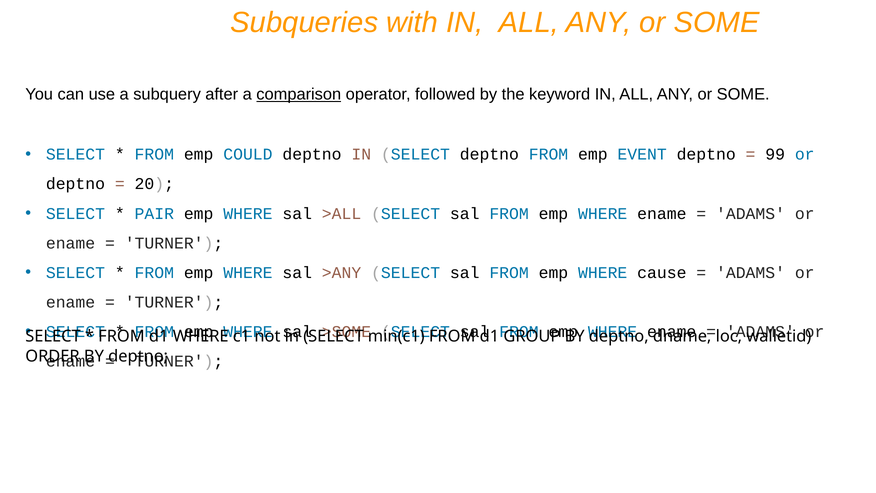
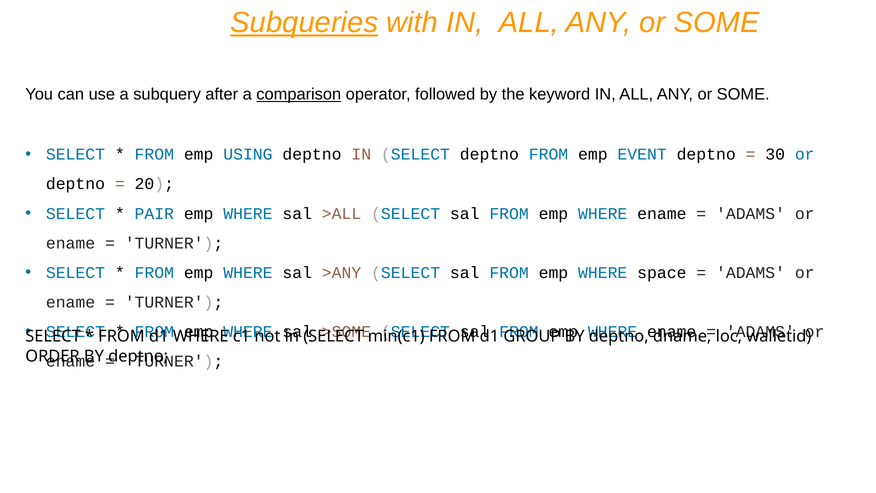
Subqueries underline: none -> present
COULD: COULD -> USING
99: 99 -> 30
cause: cause -> space
